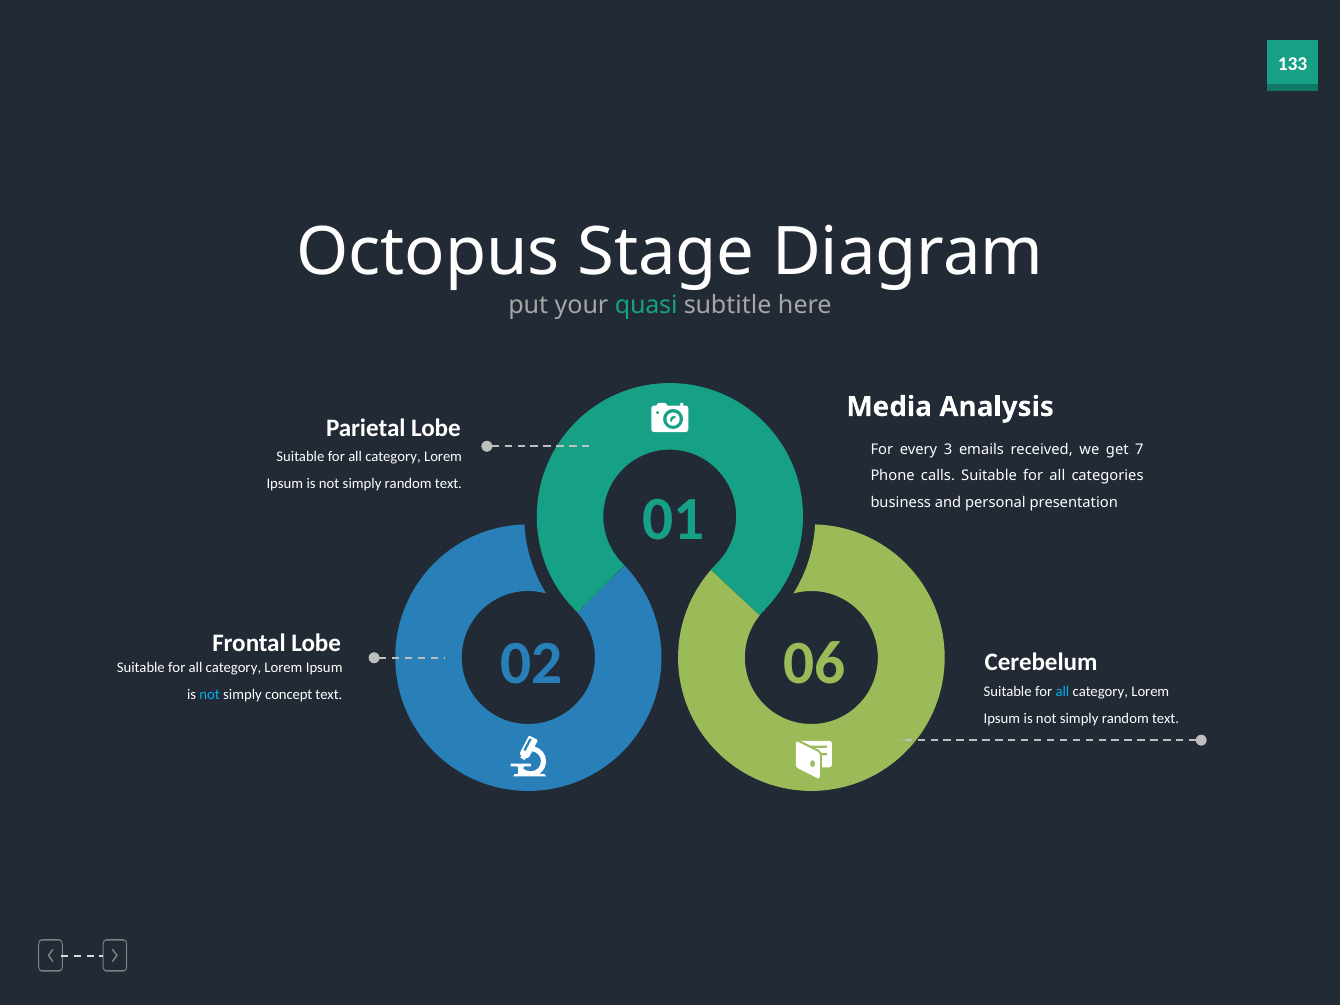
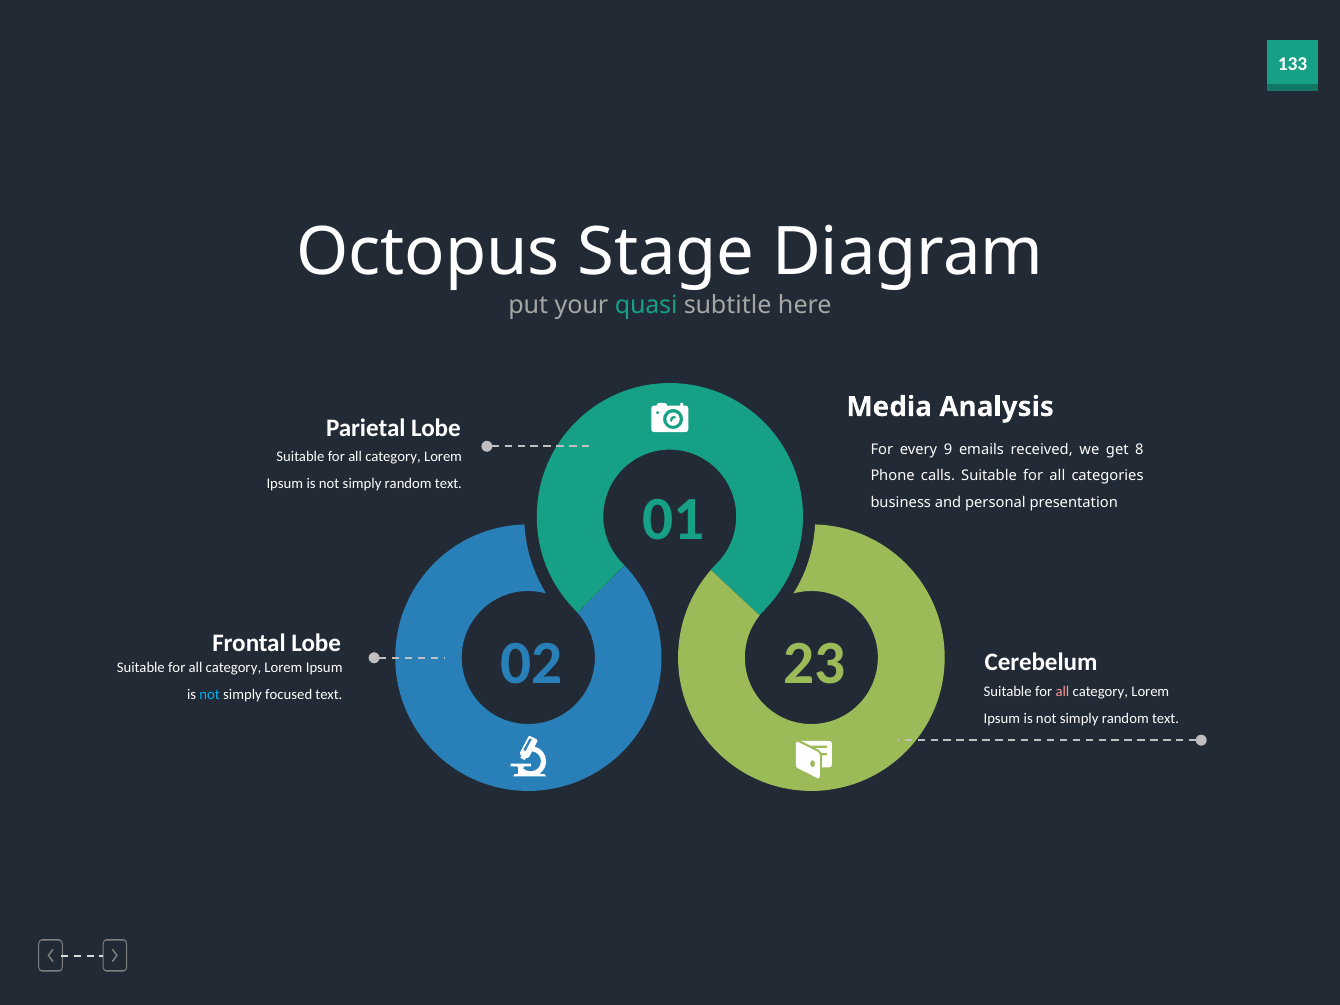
3: 3 -> 9
7: 7 -> 8
06: 06 -> 23
all at (1062, 692) colour: light blue -> pink
concept: concept -> focused
